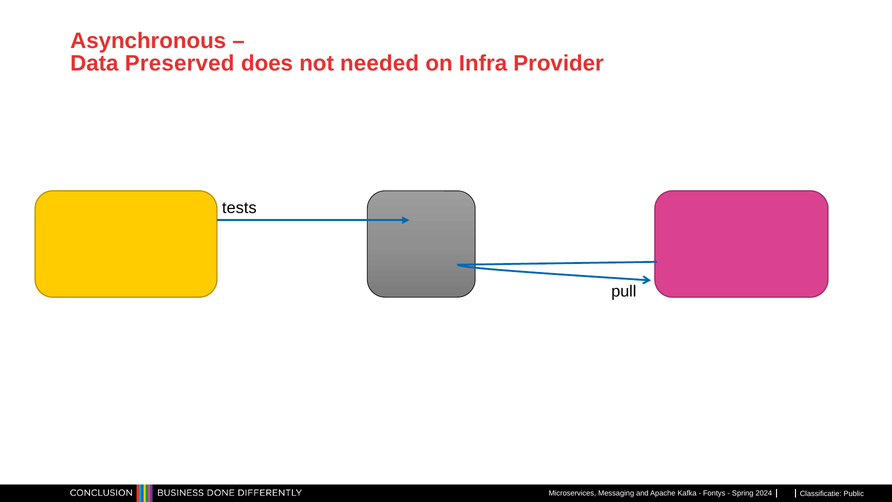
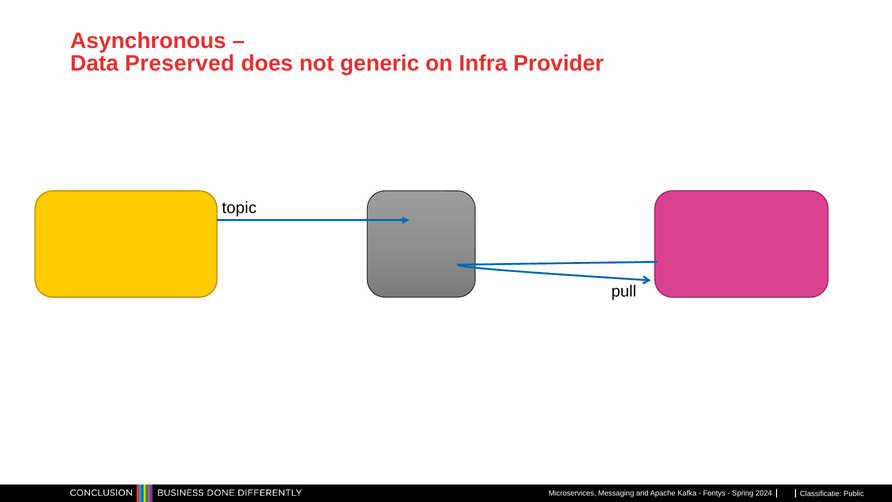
needed: needed -> generic
tests: tests -> topic
